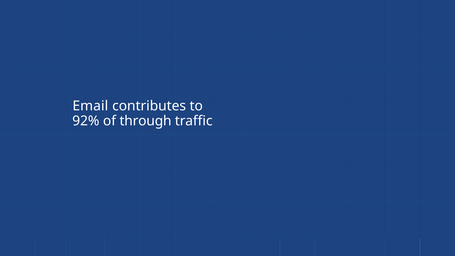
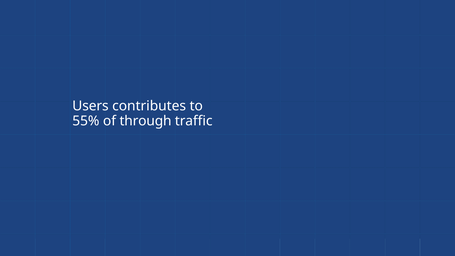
Email: Email -> Users
92%: 92% -> 55%
